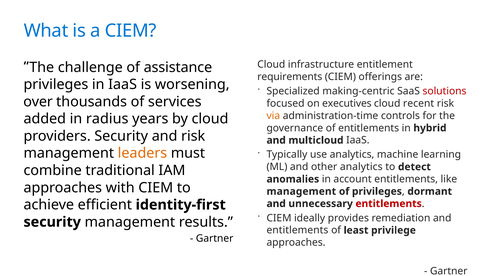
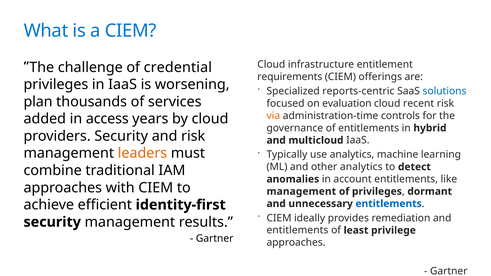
assistance: assistance -> credential
making-centric: making-centric -> reports-centric
solutions colour: red -> blue
over: over -> plan
executives: executives -> evaluation
radius: radius -> access
entitlements at (389, 204) colour: red -> blue
